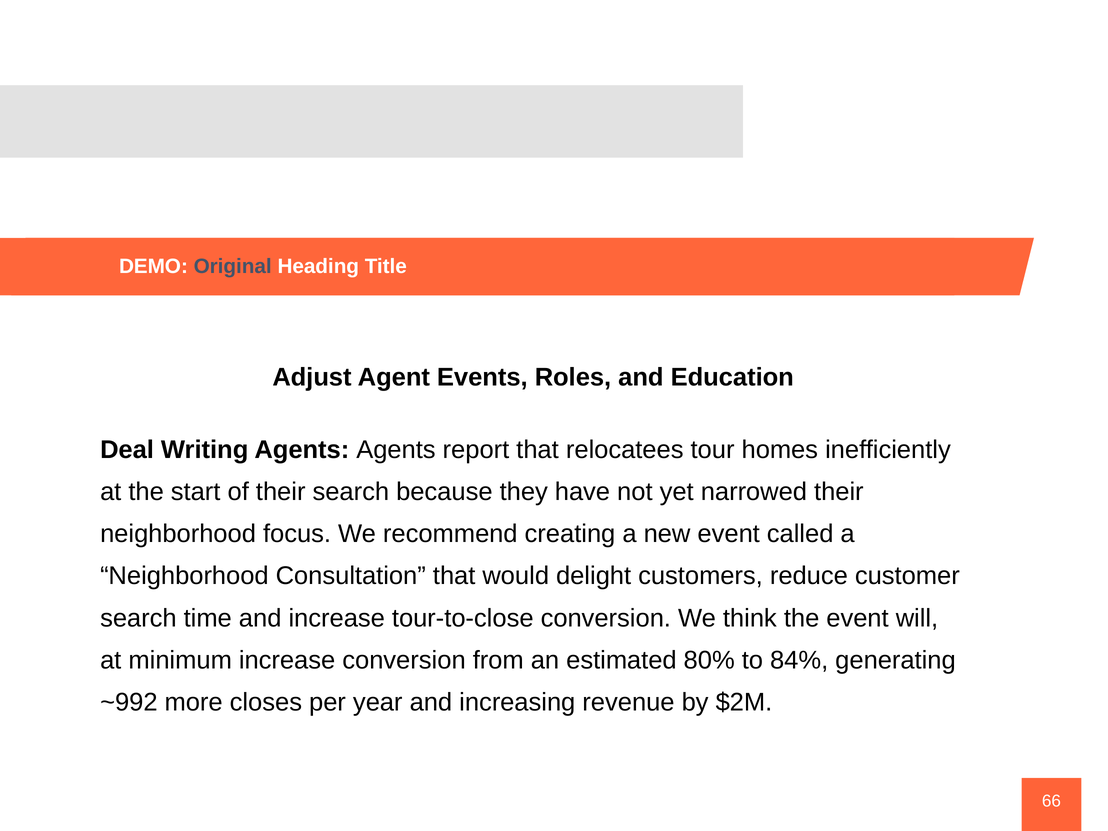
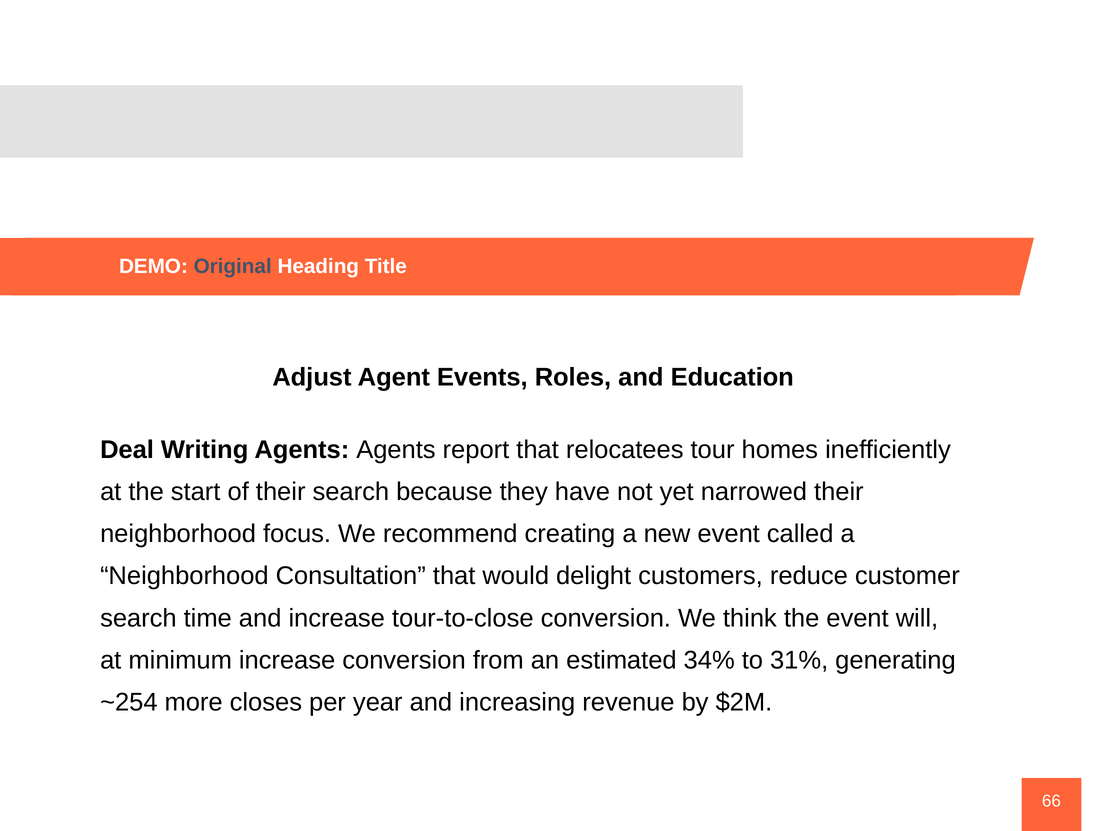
80%: 80% -> 34%
84%: 84% -> 31%
~992: ~992 -> ~254
